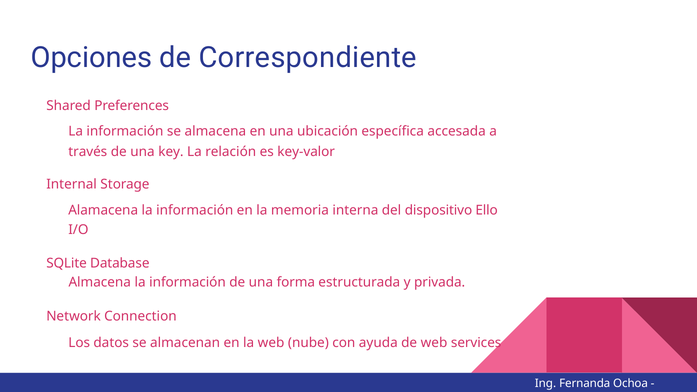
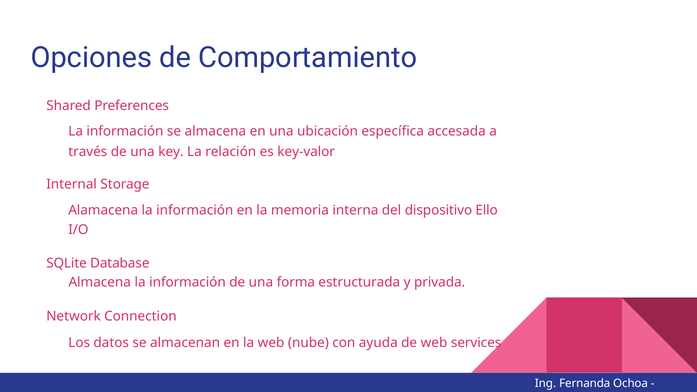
Correspondiente: Correspondiente -> Comportamiento
